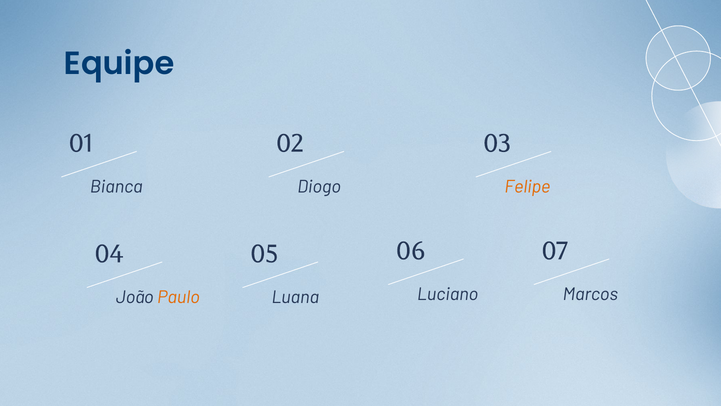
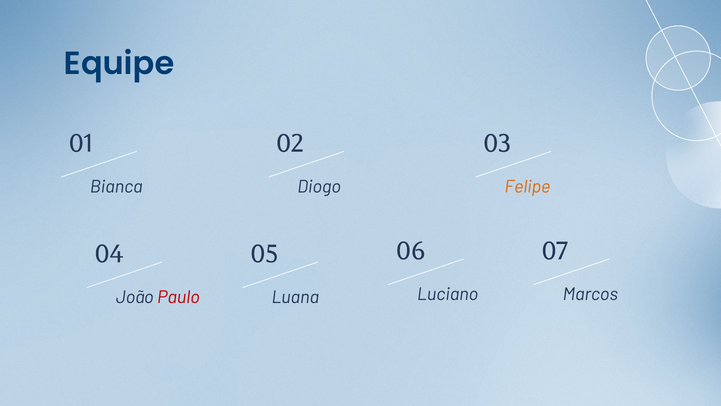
Paulo colour: orange -> red
